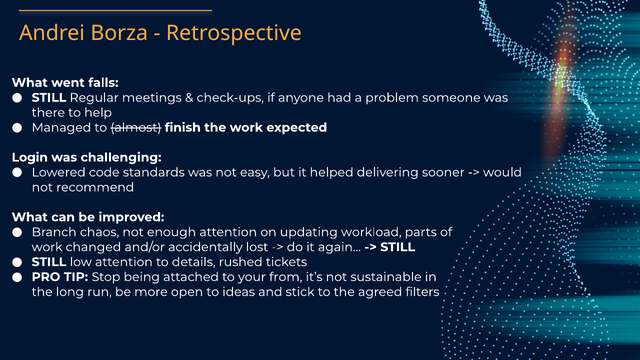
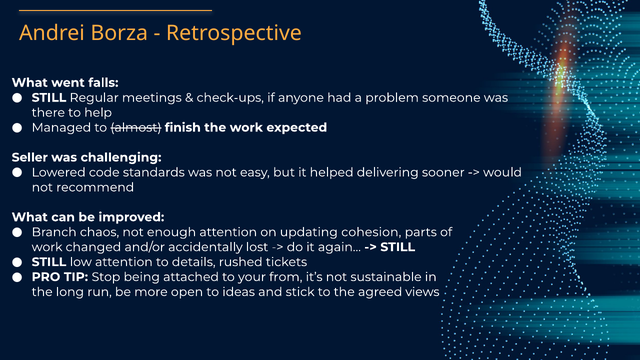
Login: Login -> Seller
workload: workload -> cohesion
filters: filters -> views
